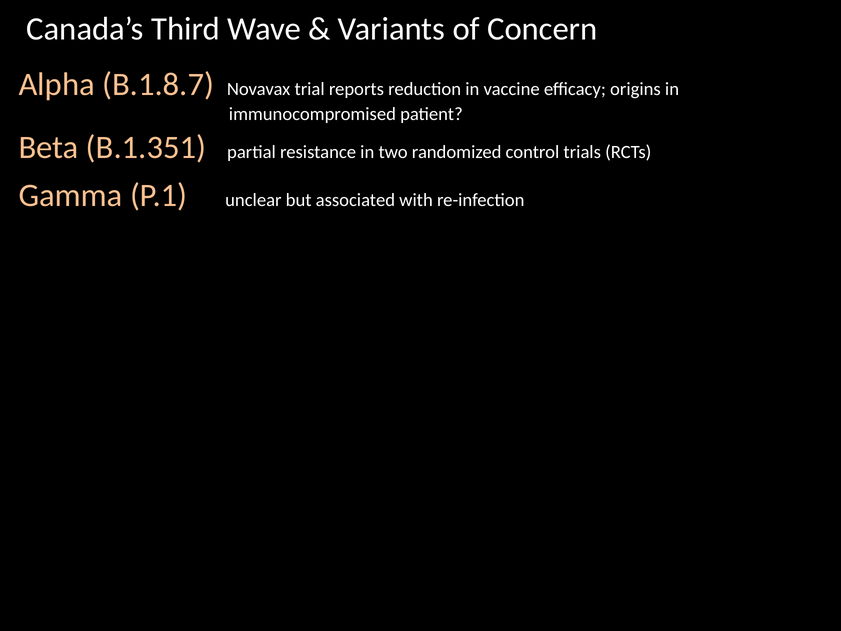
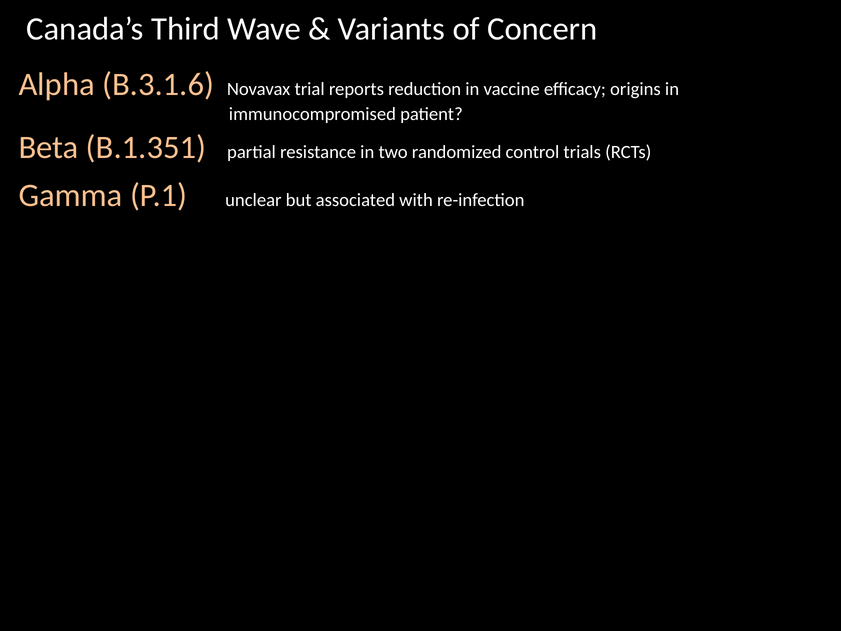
B.1.8.7: B.1.8.7 -> B.3.1.6
